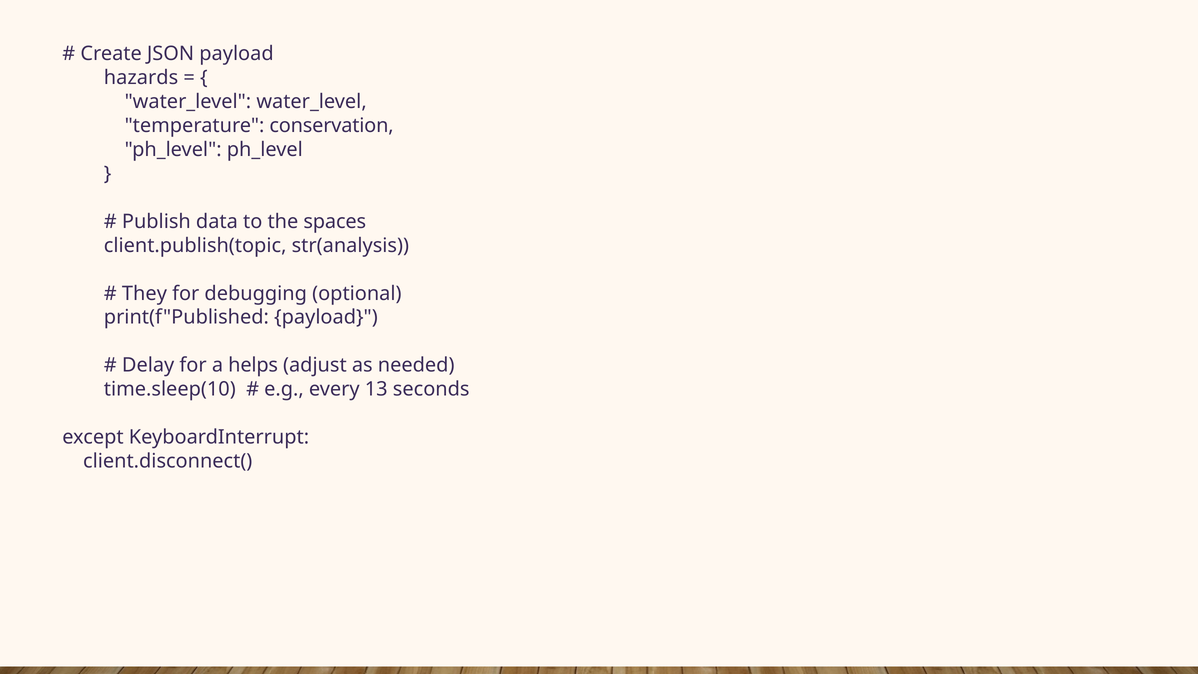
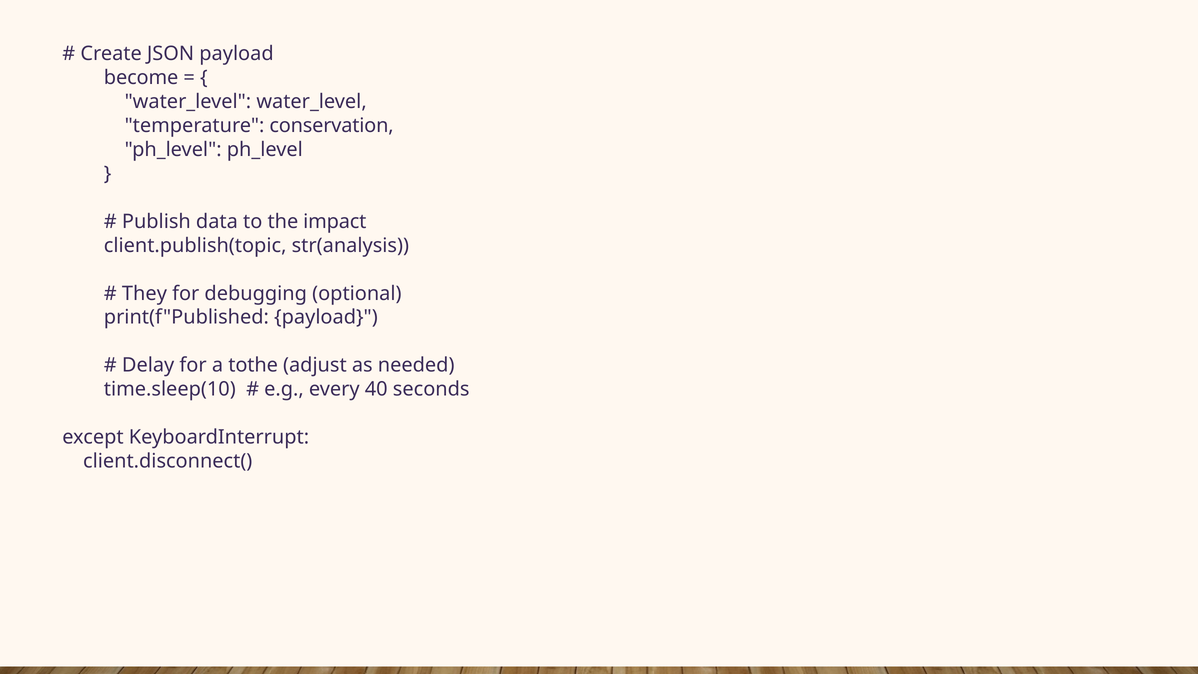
hazards: hazards -> become
spaces: spaces -> impact
helps: helps -> tothe
13: 13 -> 40
